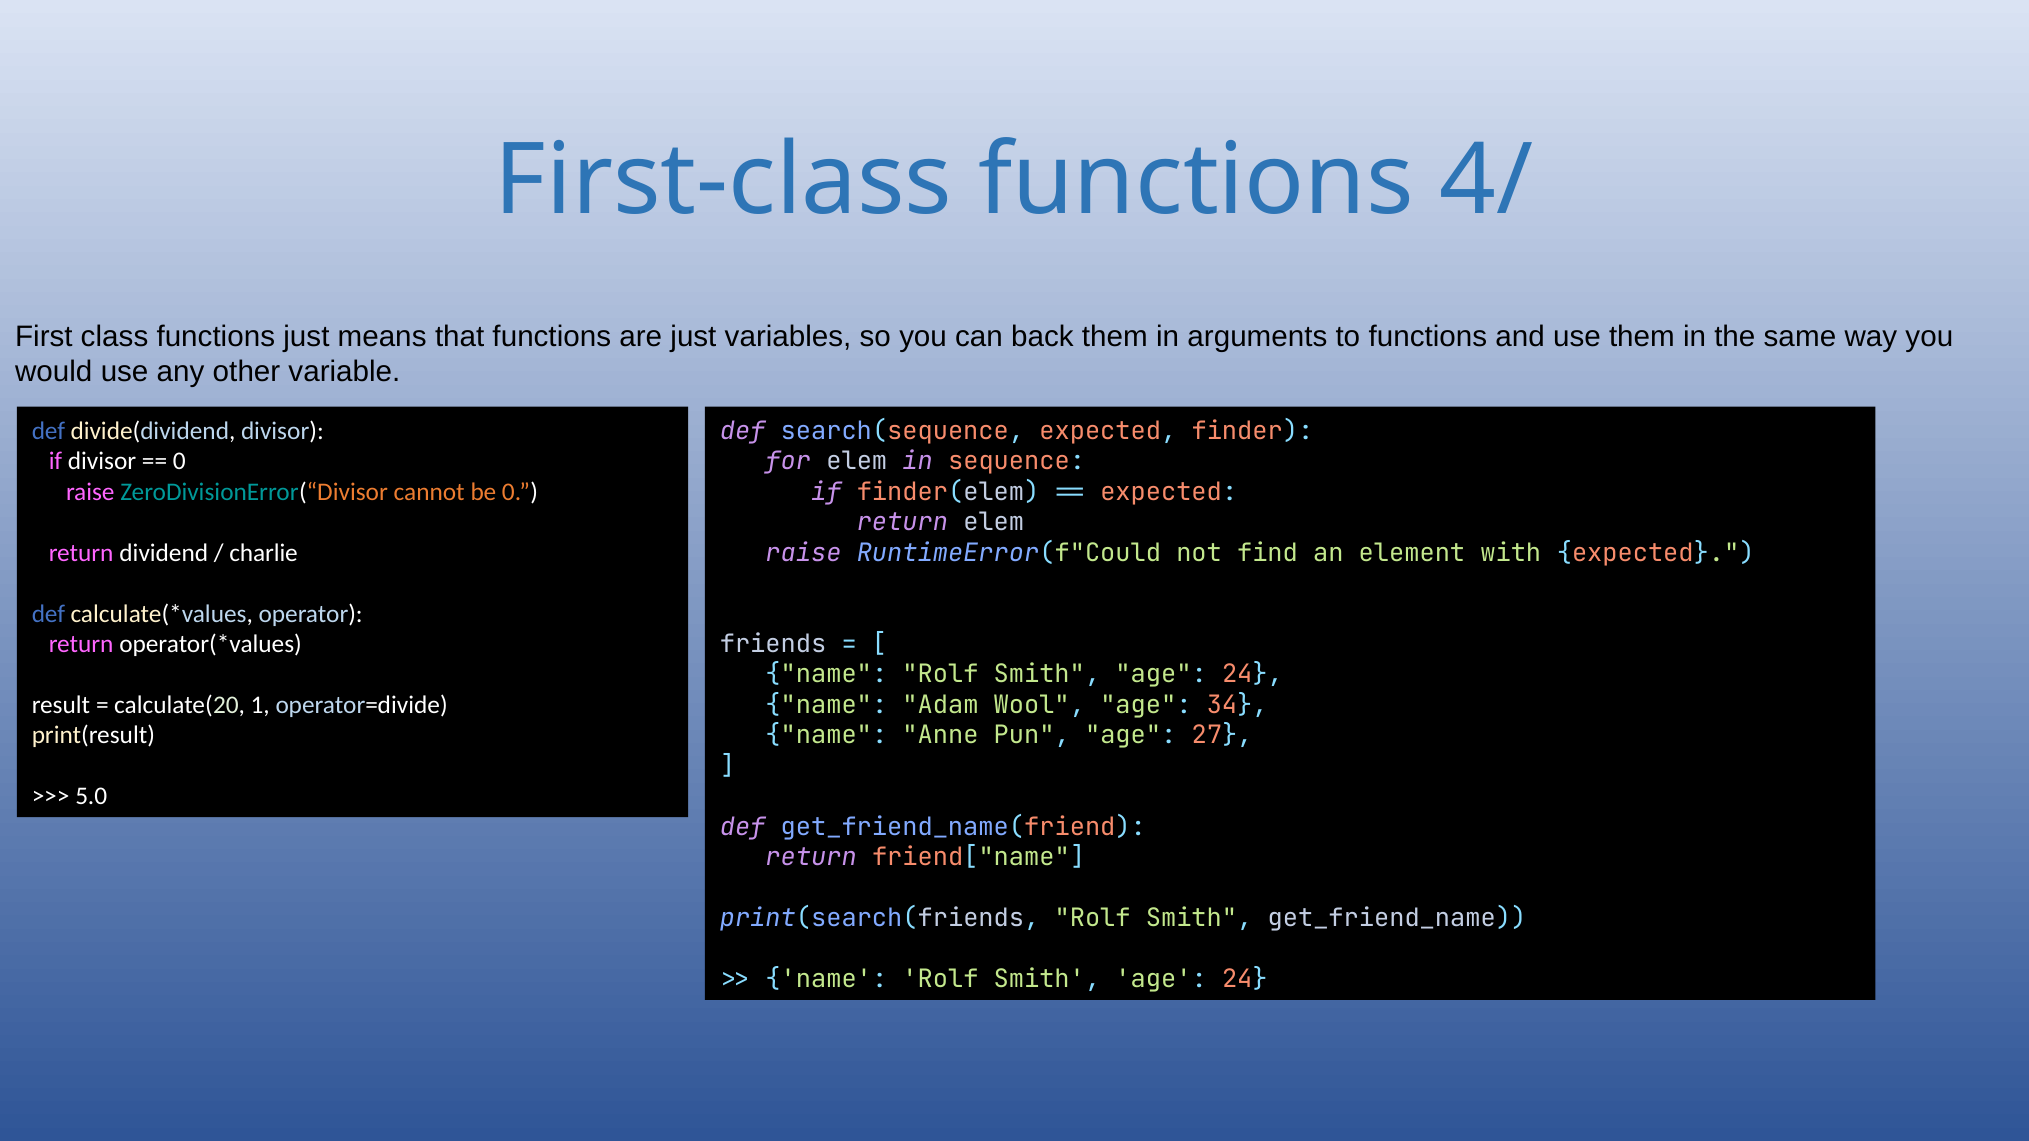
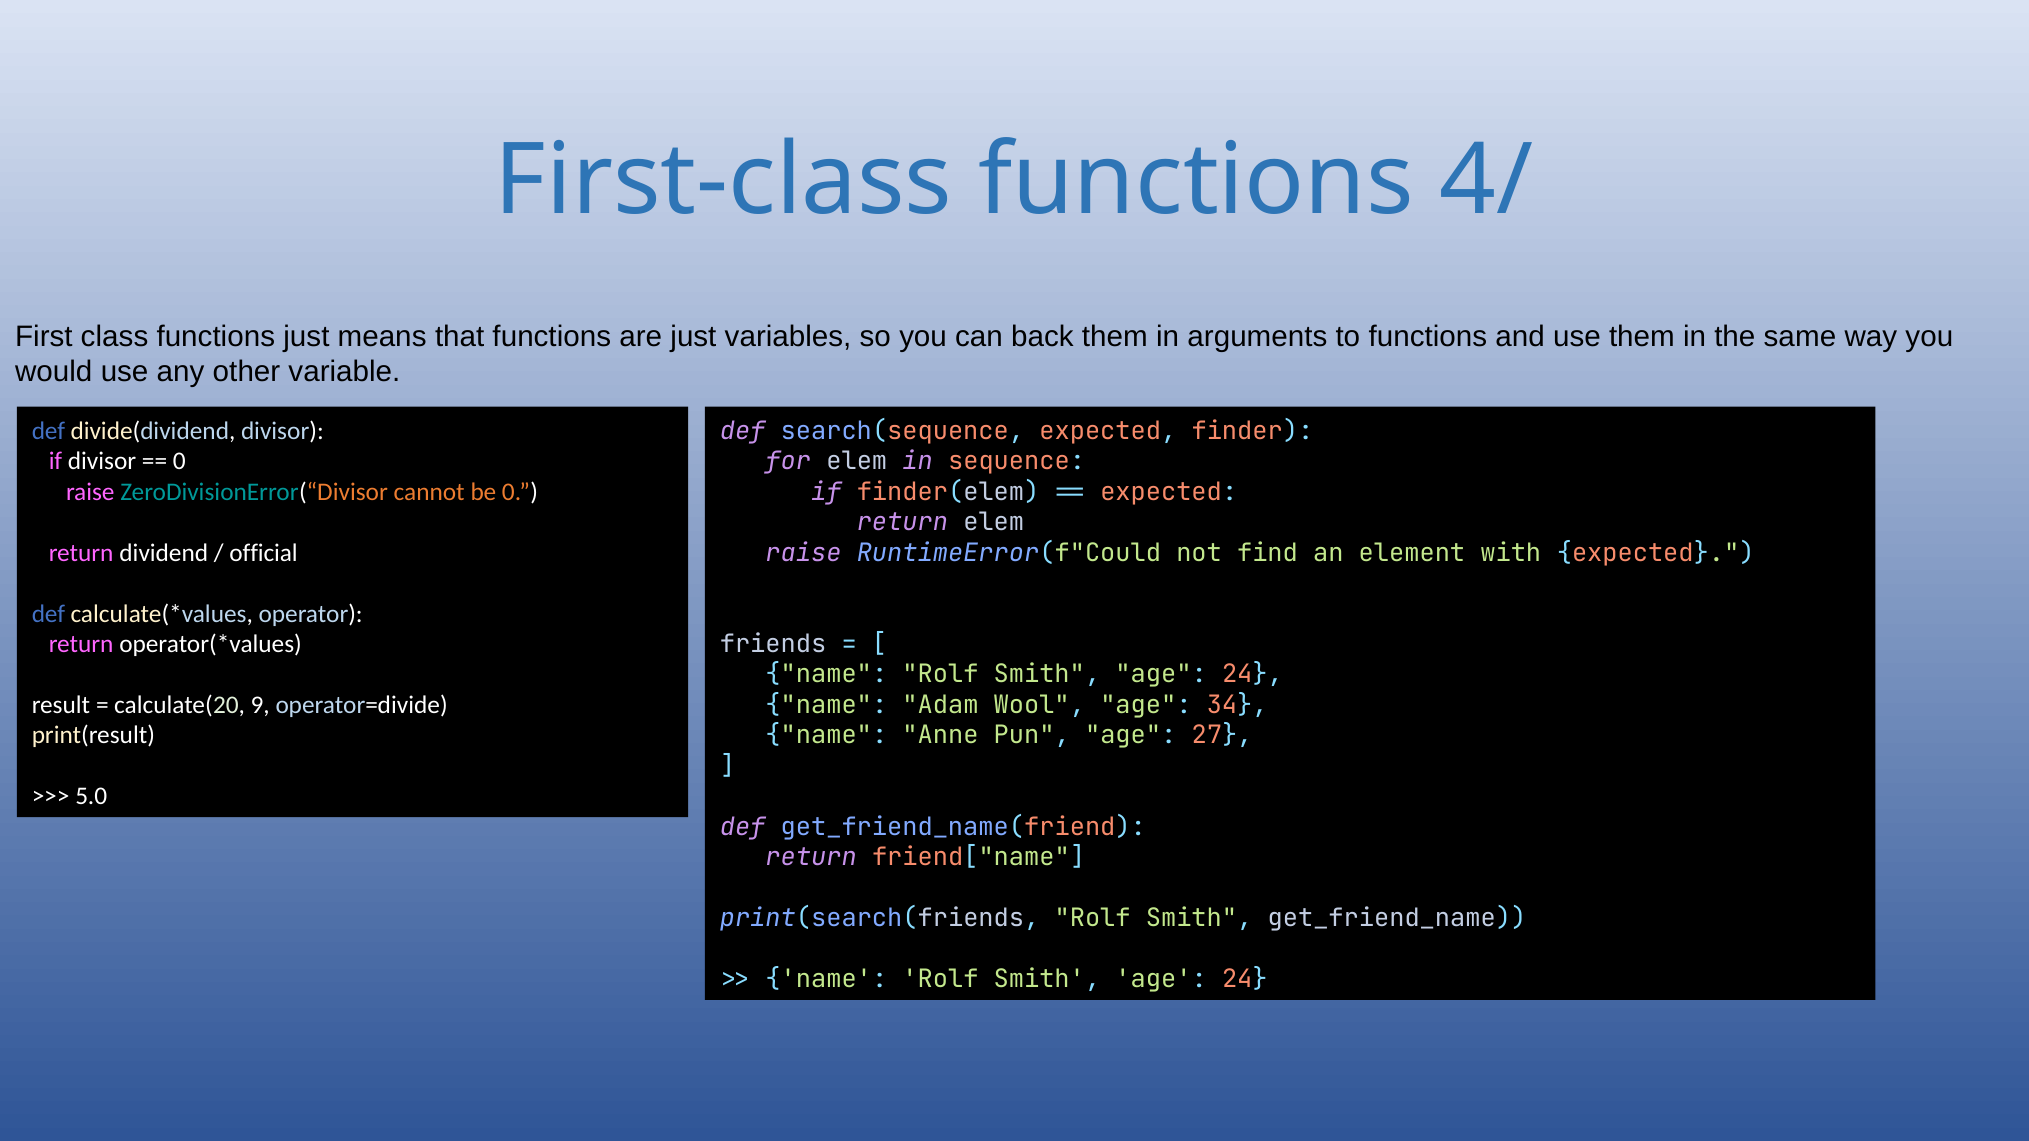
charlie: charlie -> official
1: 1 -> 9
